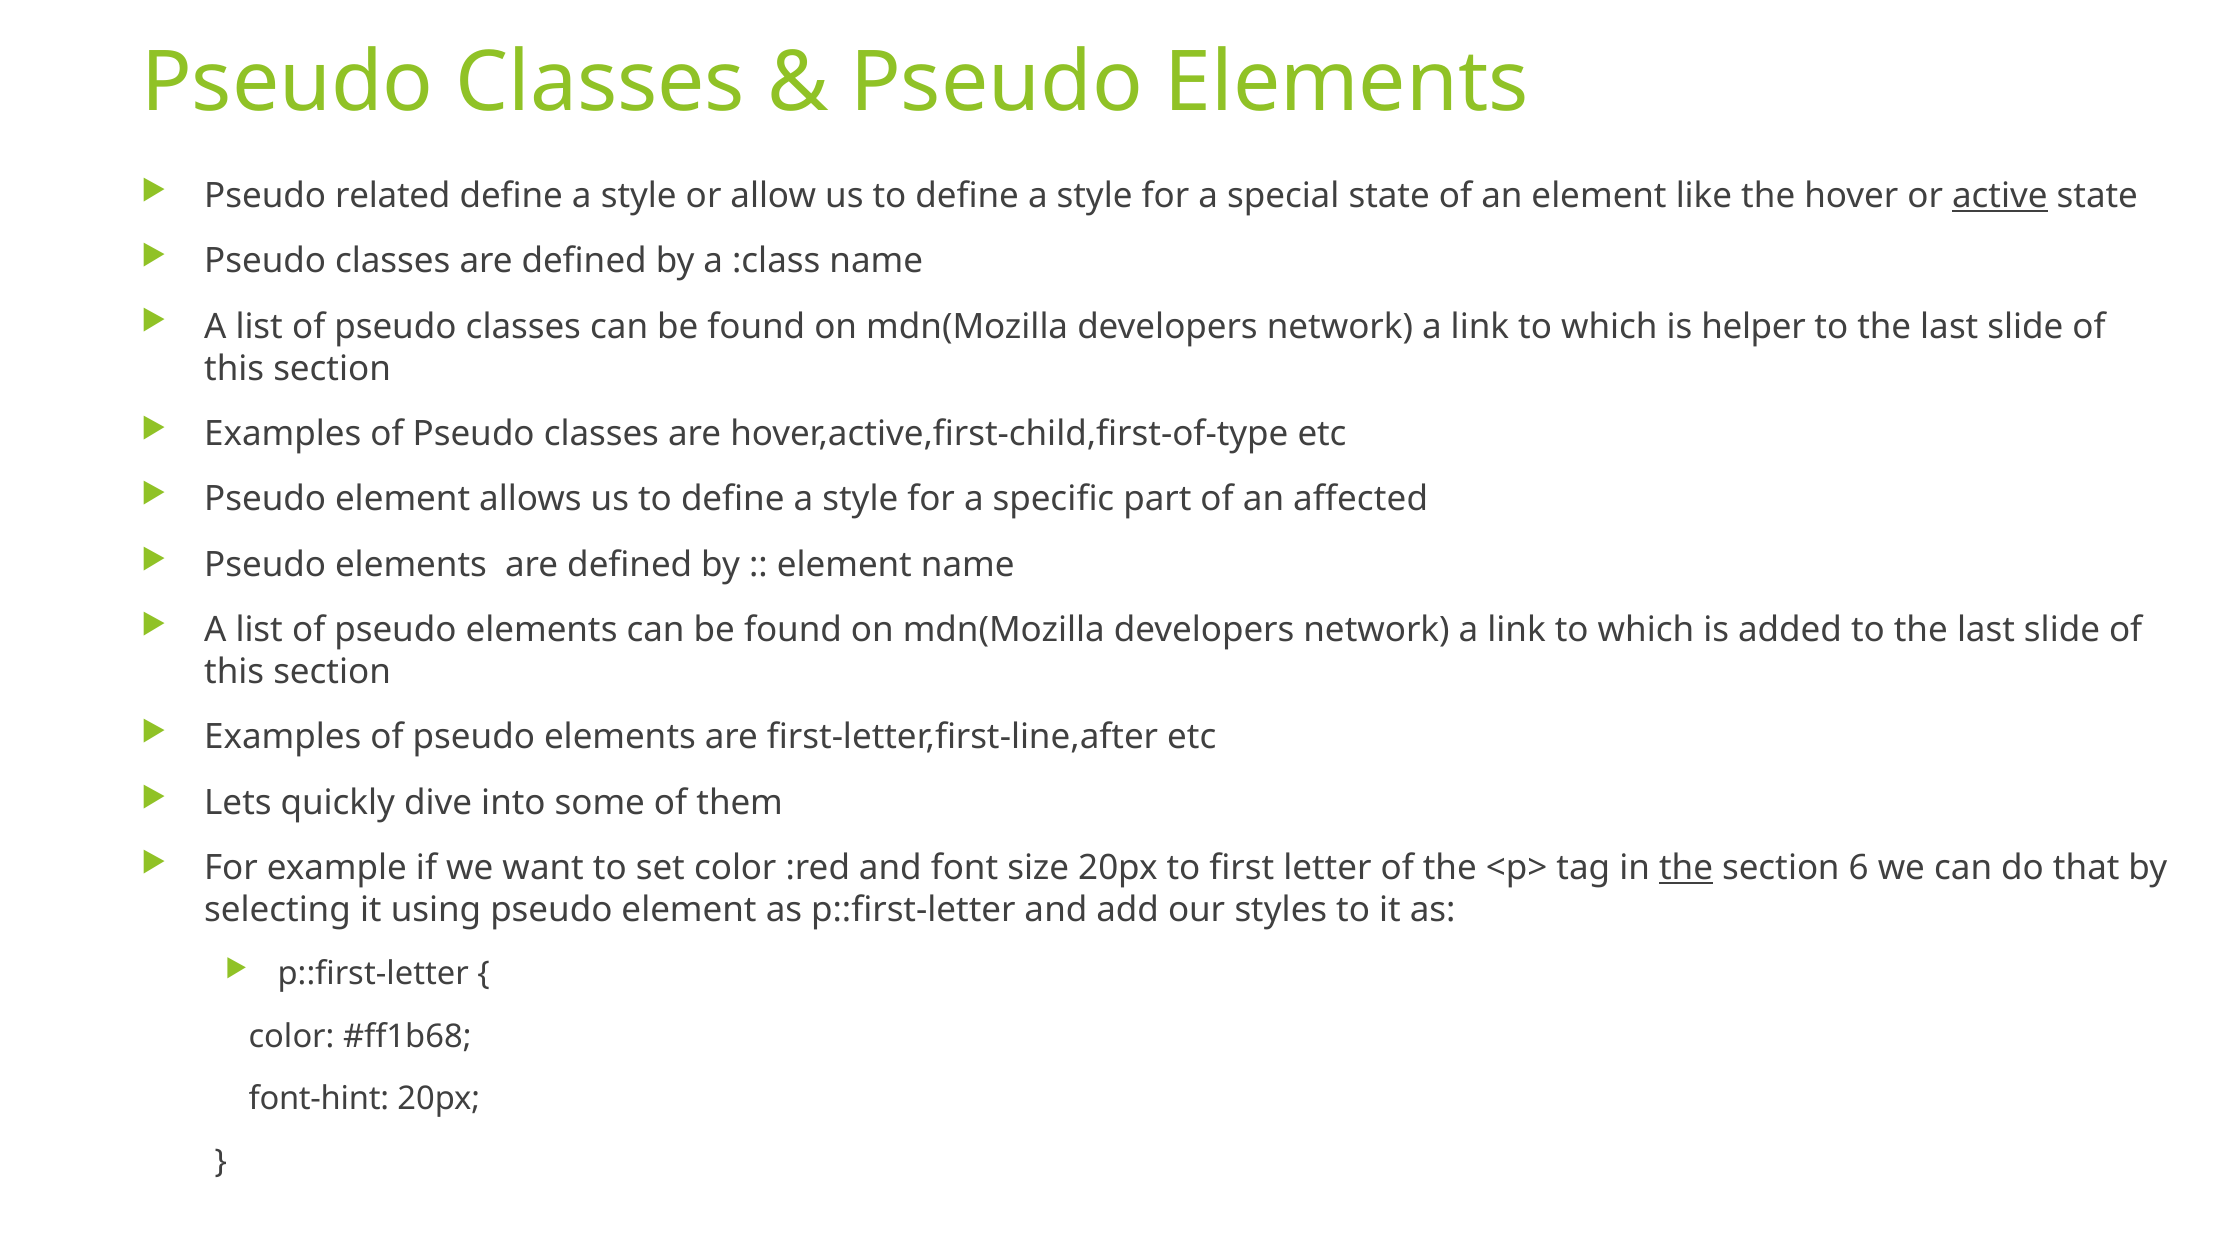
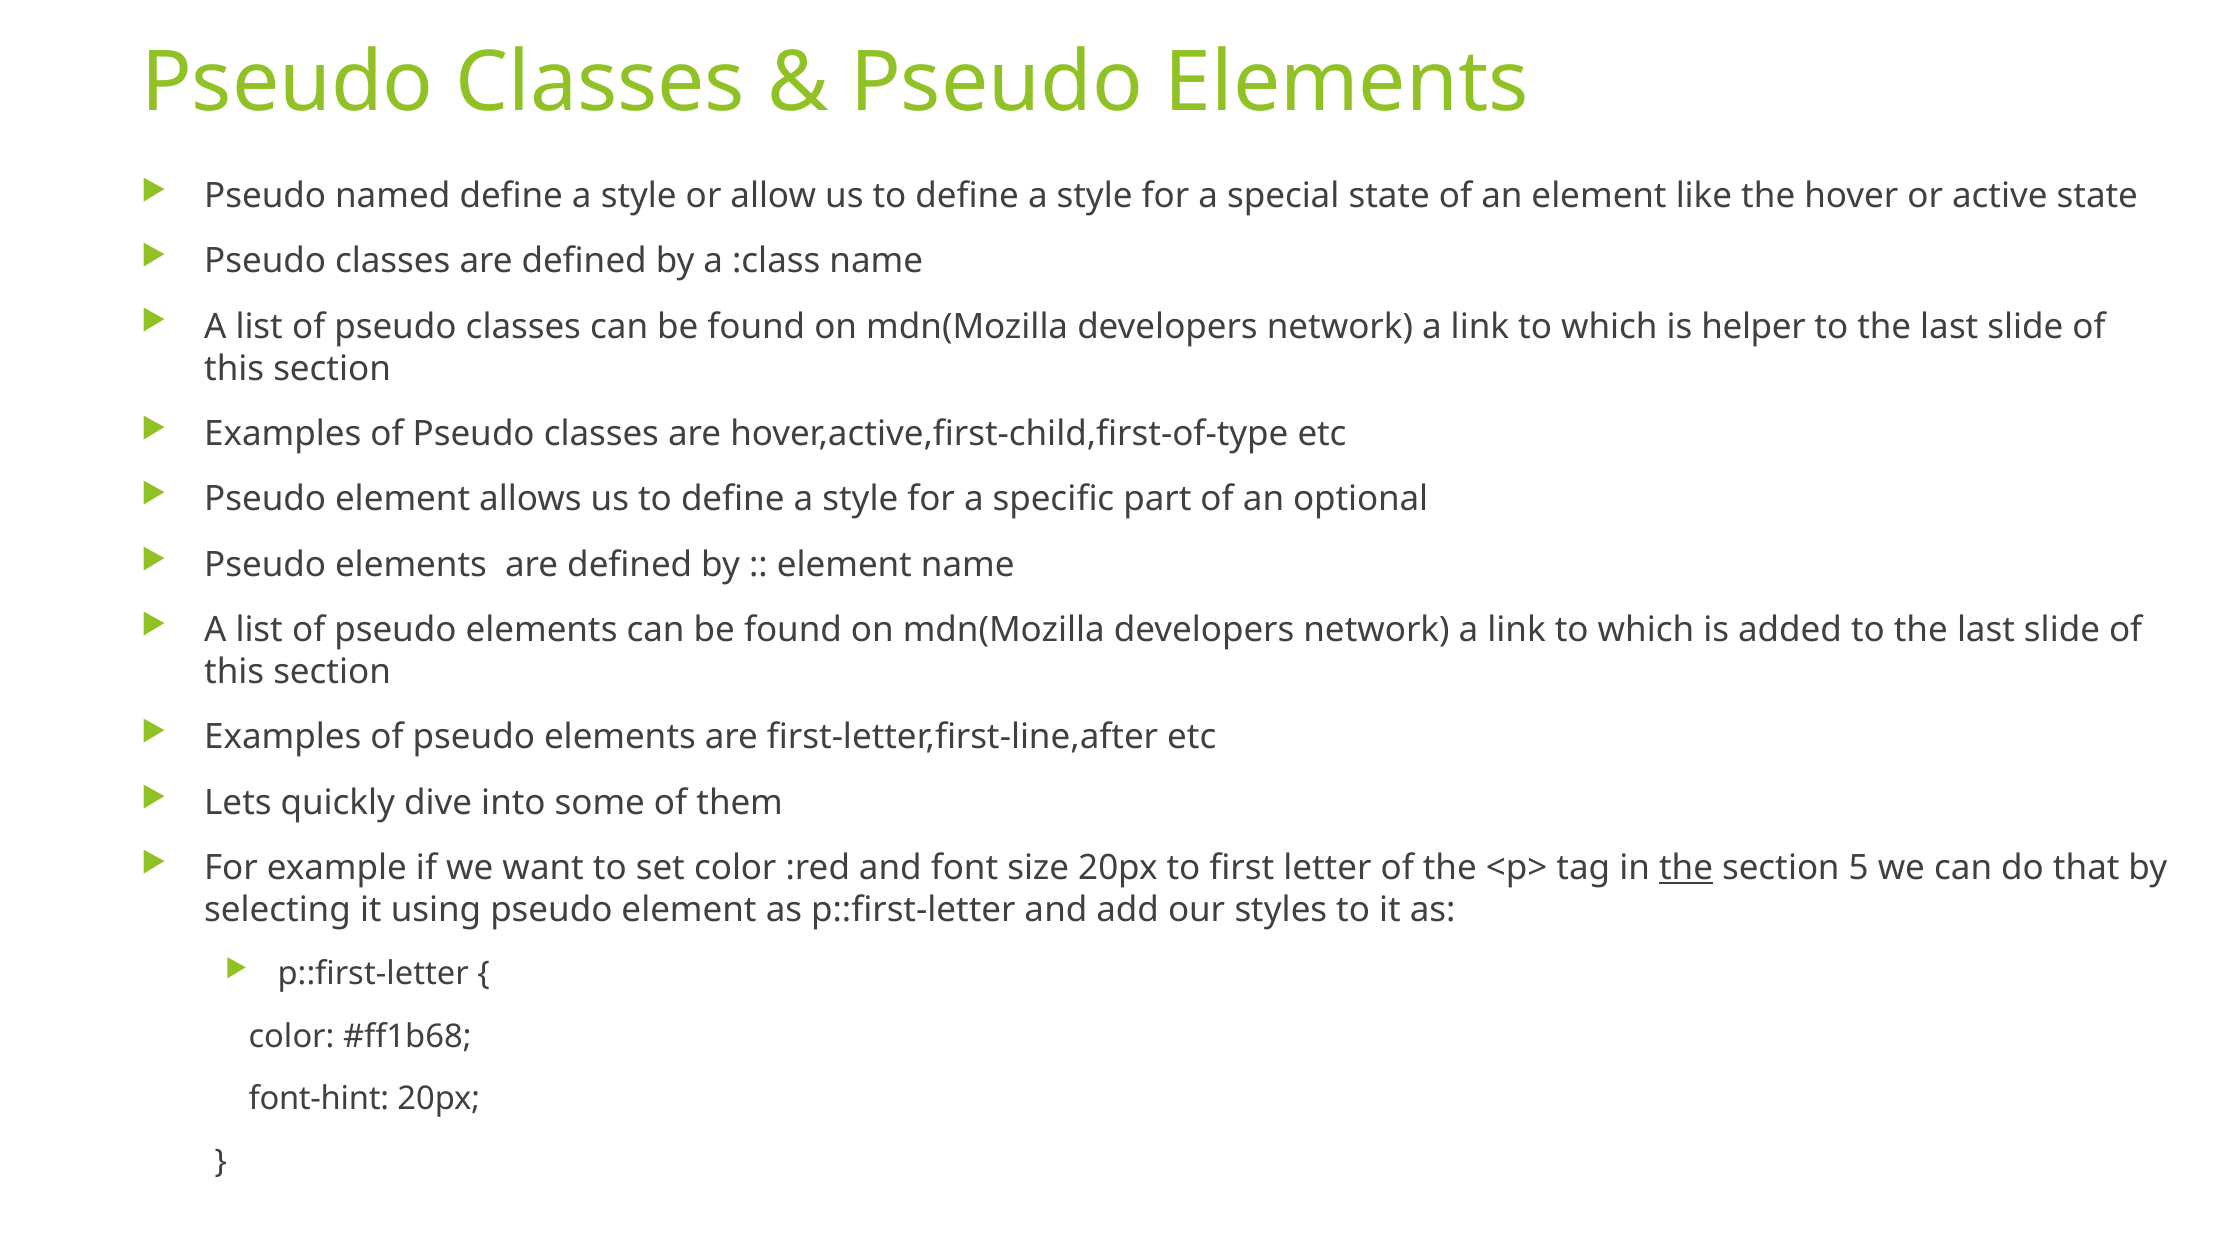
related: related -> named
active underline: present -> none
affected: affected -> optional
6: 6 -> 5
